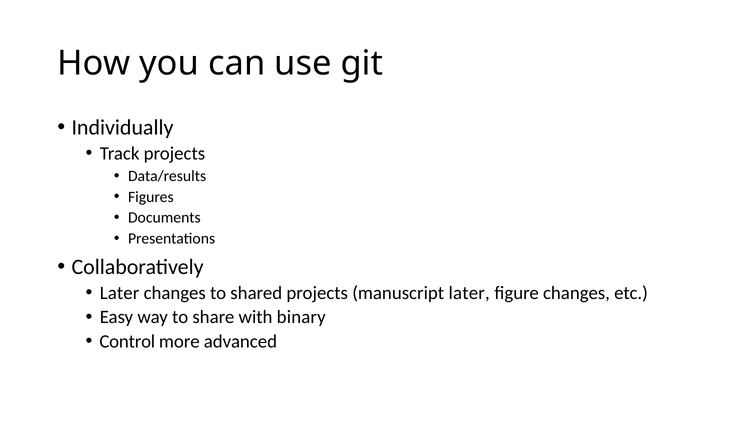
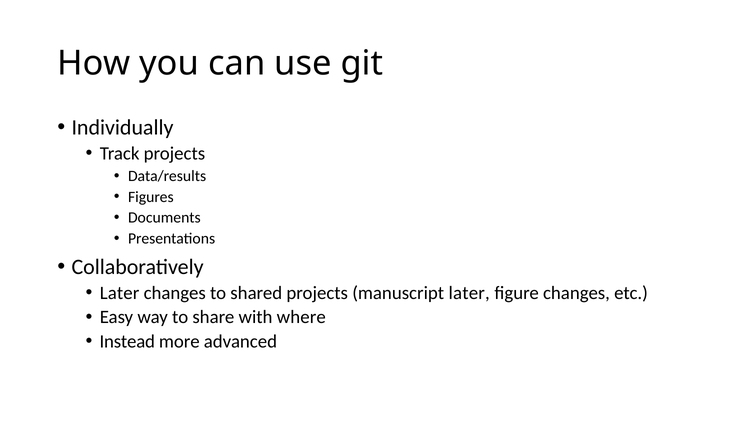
binary: binary -> where
Control: Control -> Instead
